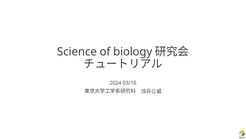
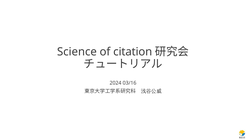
biology: biology -> citation
